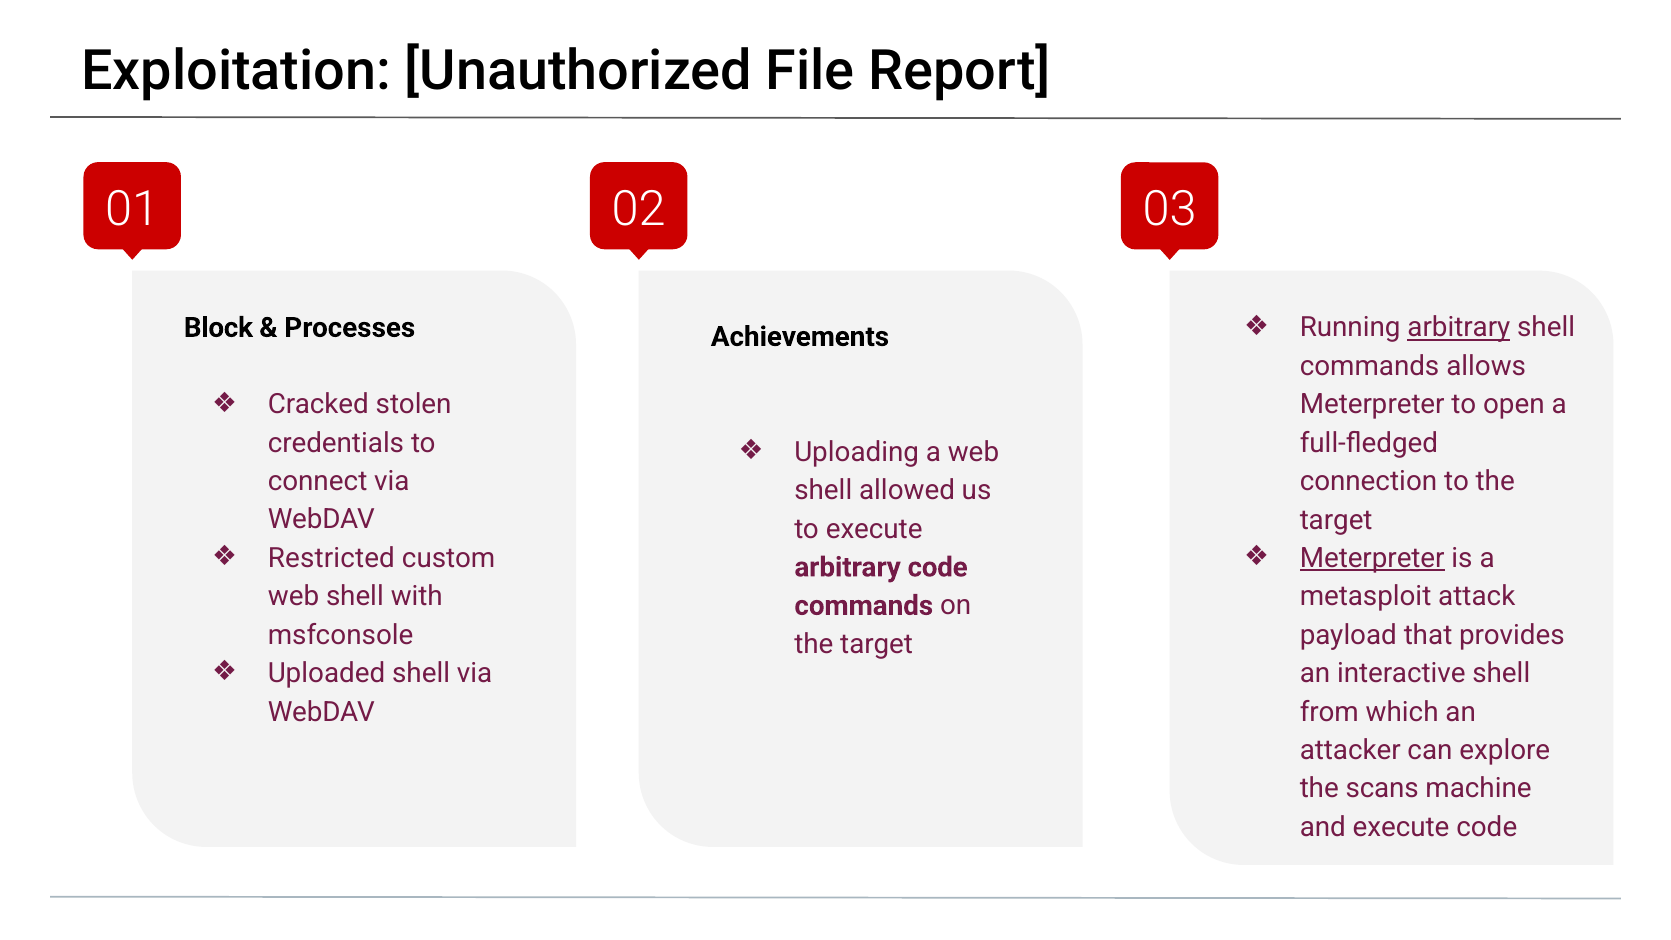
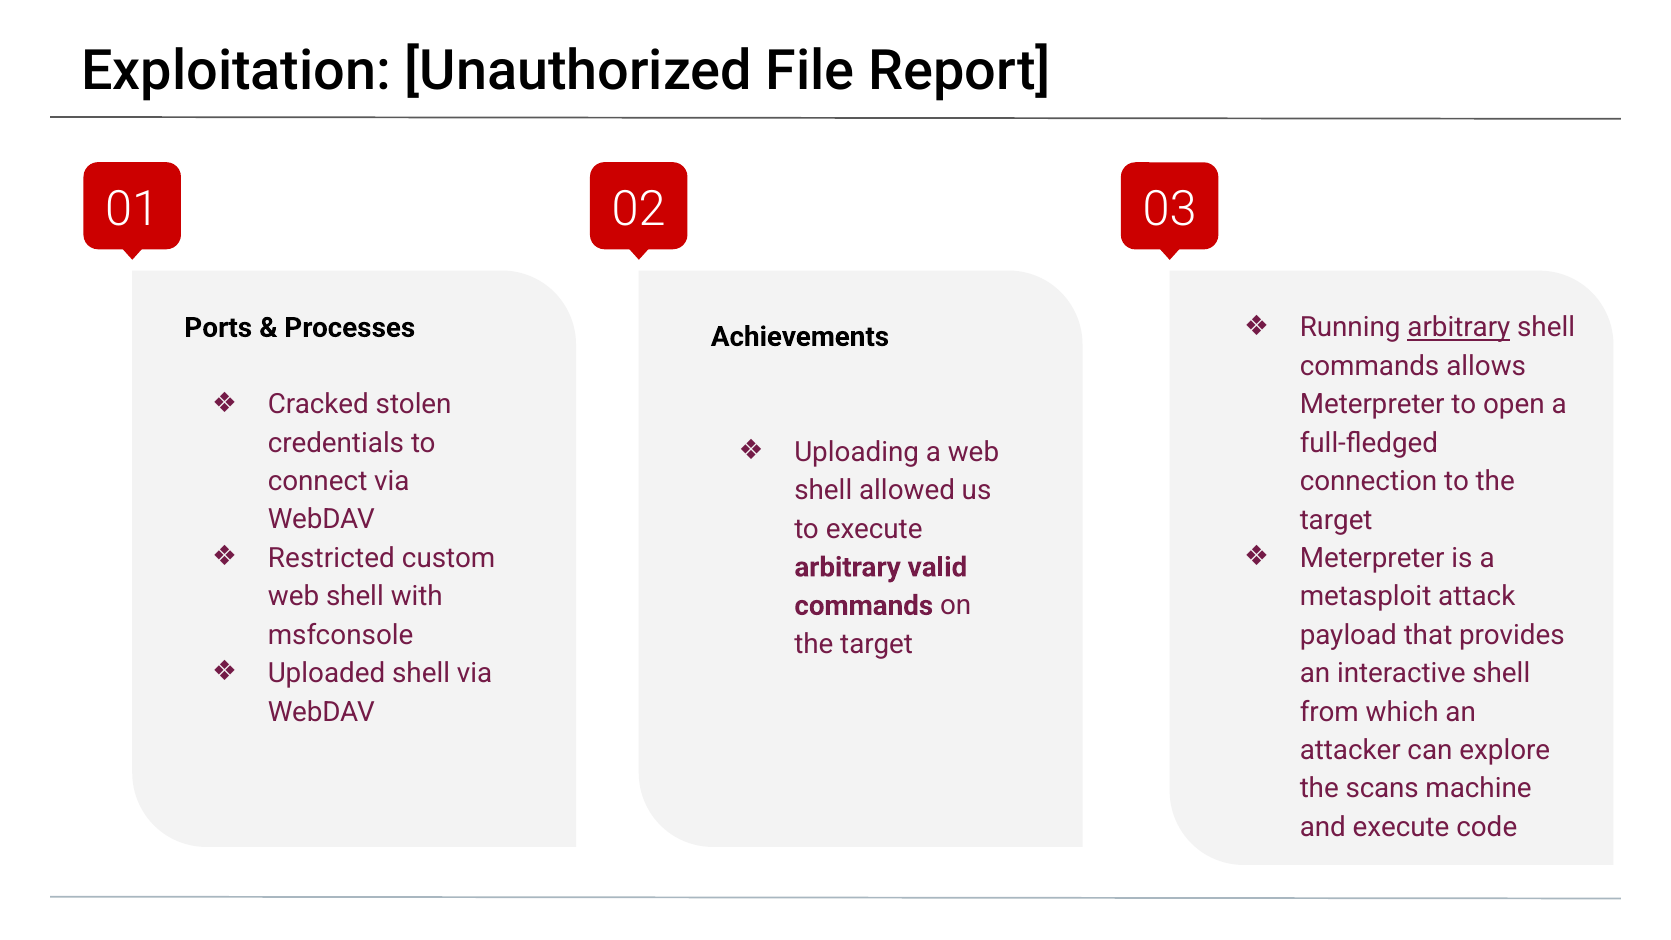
Block: Block -> Ports
Meterpreter at (1372, 558) underline: present -> none
arbitrary code: code -> valid
